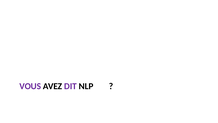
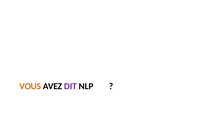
VOUS colour: purple -> orange
